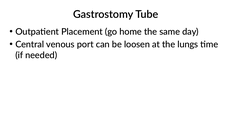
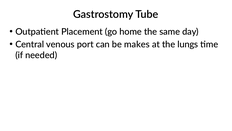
loosen: loosen -> makes
